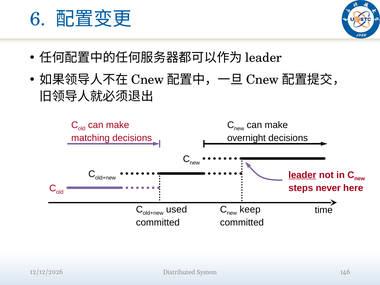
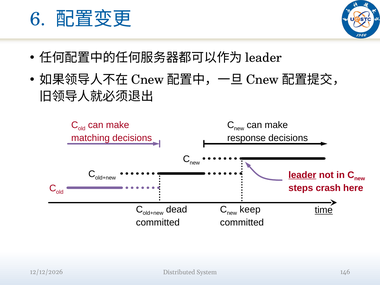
overnight: overnight -> response
never: never -> crash
used: used -> dead
time underline: none -> present
